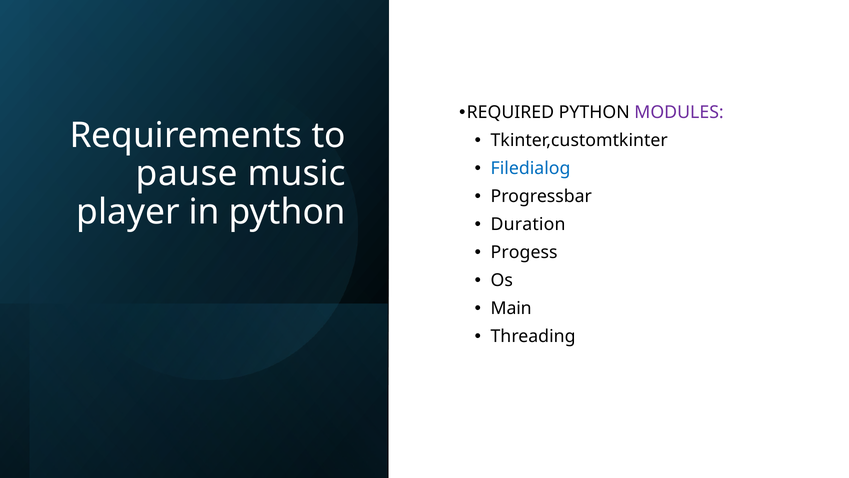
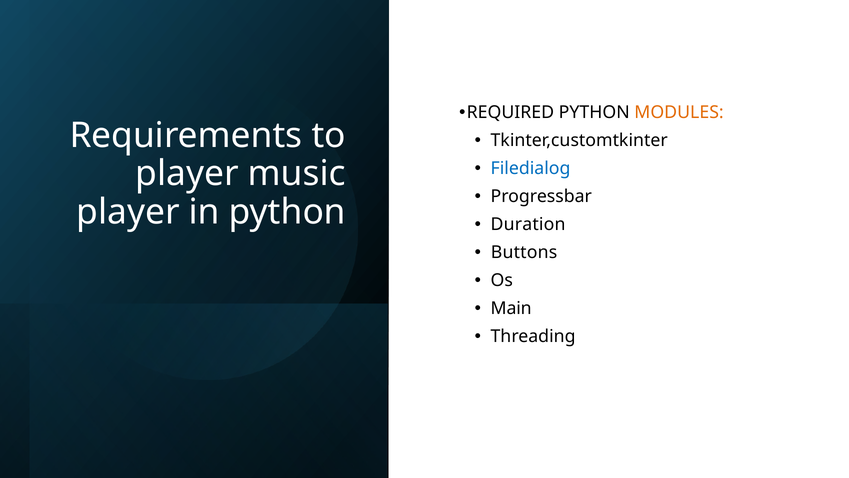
MODULES colour: purple -> orange
pause at (187, 174): pause -> player
Progess: Progess -> Buttons
